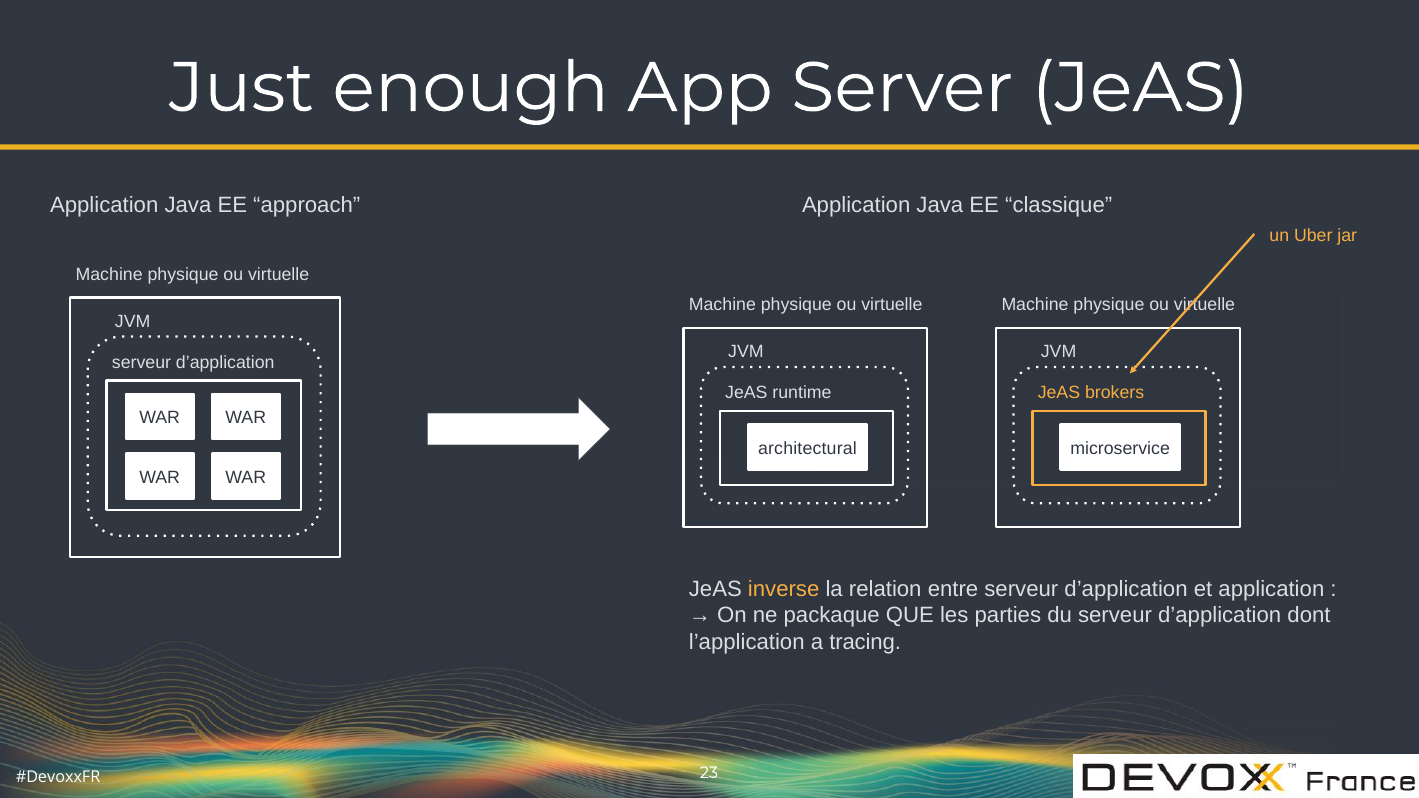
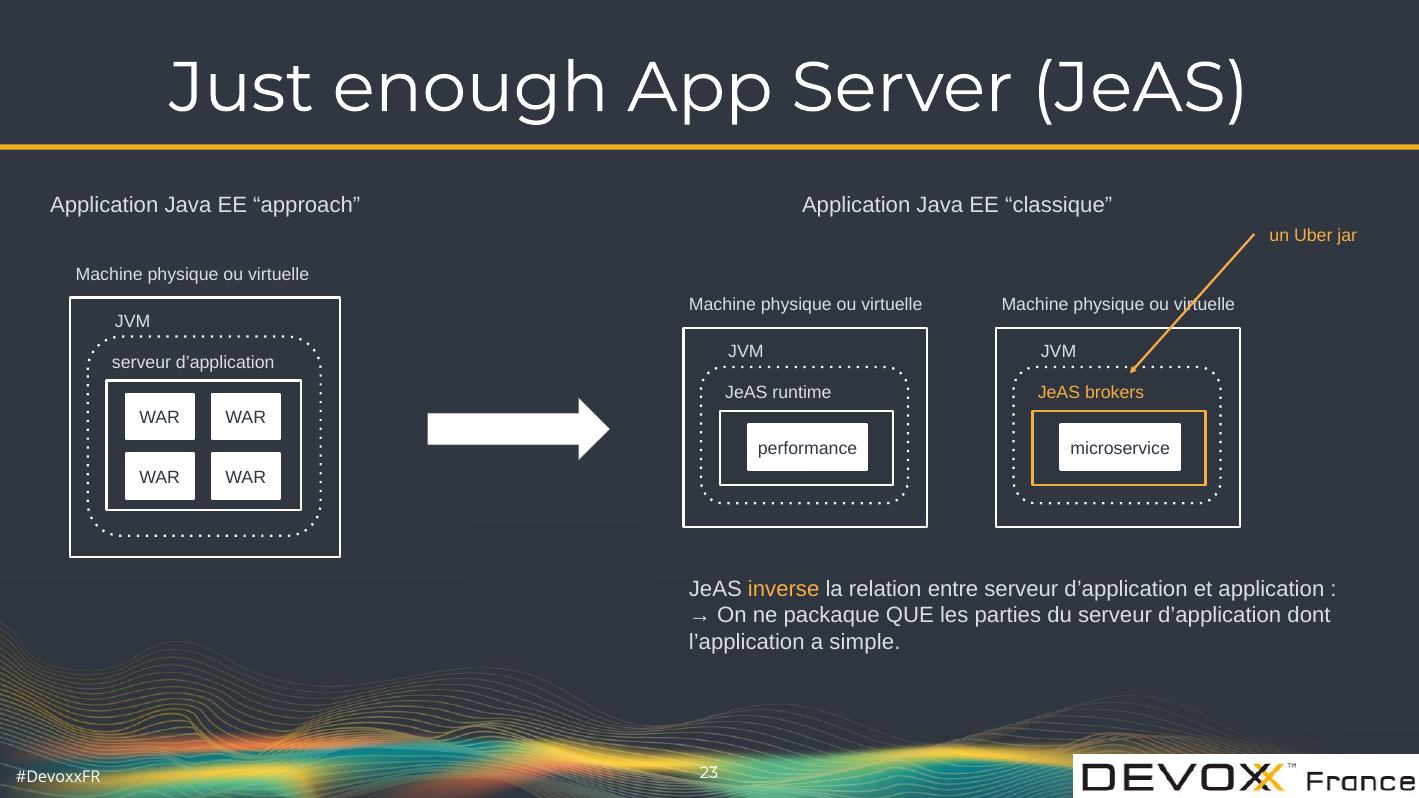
architectural: architectural -> performance
tracing: tracing -> simple
